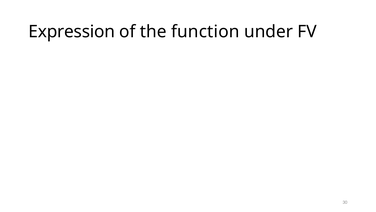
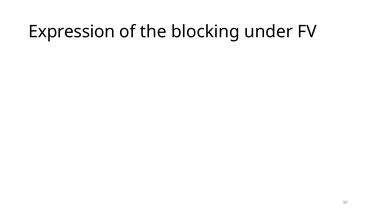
function: function -> blocking
